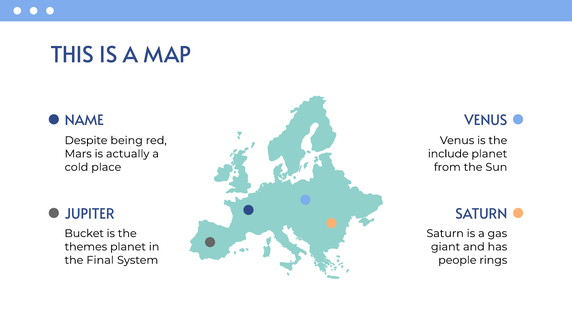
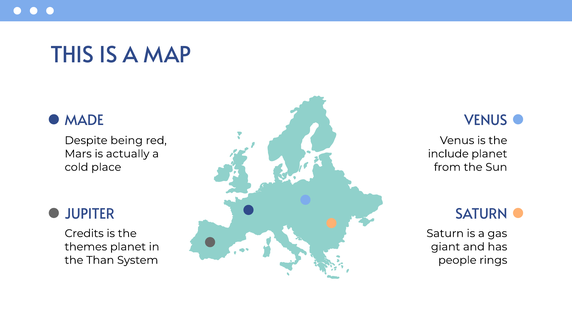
NAME: NAME -> MADE
Bucket: Bucket -> Credits
Final: Final -> Than
